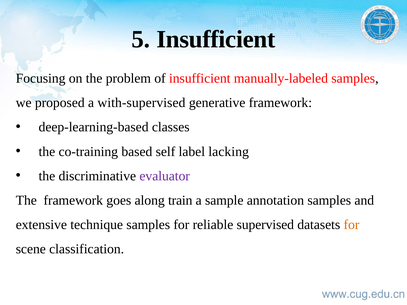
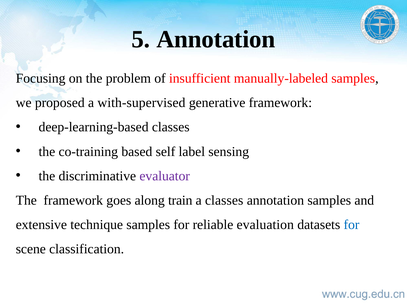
5 Insufficient: Insufficient -> Annotation
lacking: lacking -> sensing
a sample: sample -> classes
supervised: supervised -> evaluation
for at (352, 225) colour: orange -> blue
